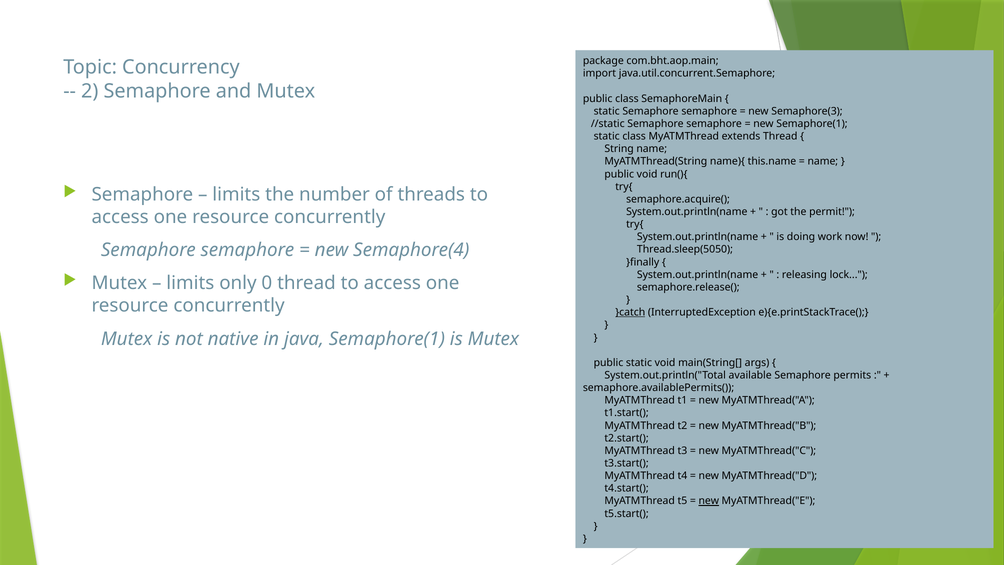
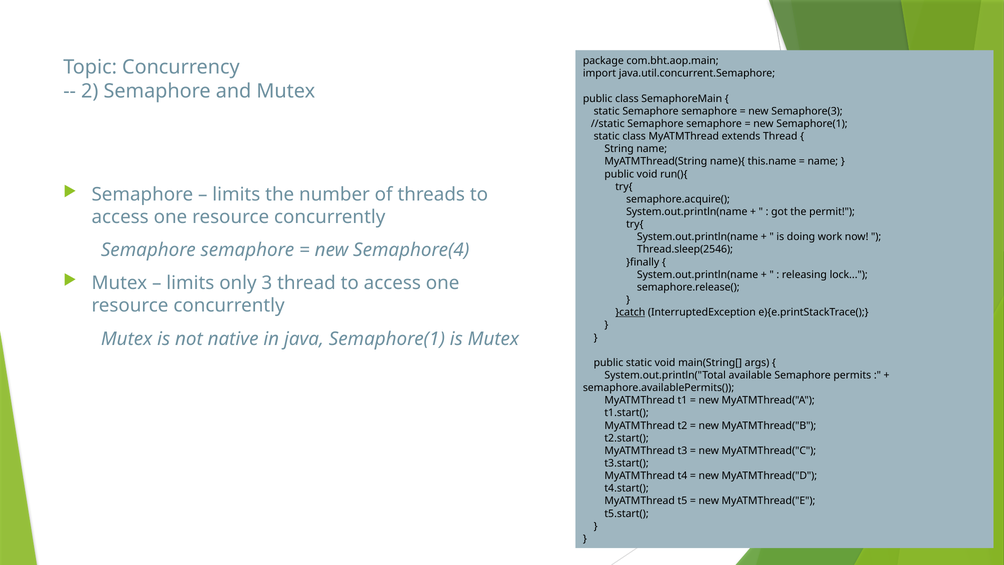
Thread.sleep(5050: Thread.sleep(5050 -> Thread.sleep(2546
0: 0 -> 3
new at (709, 501) underline: present -> none
